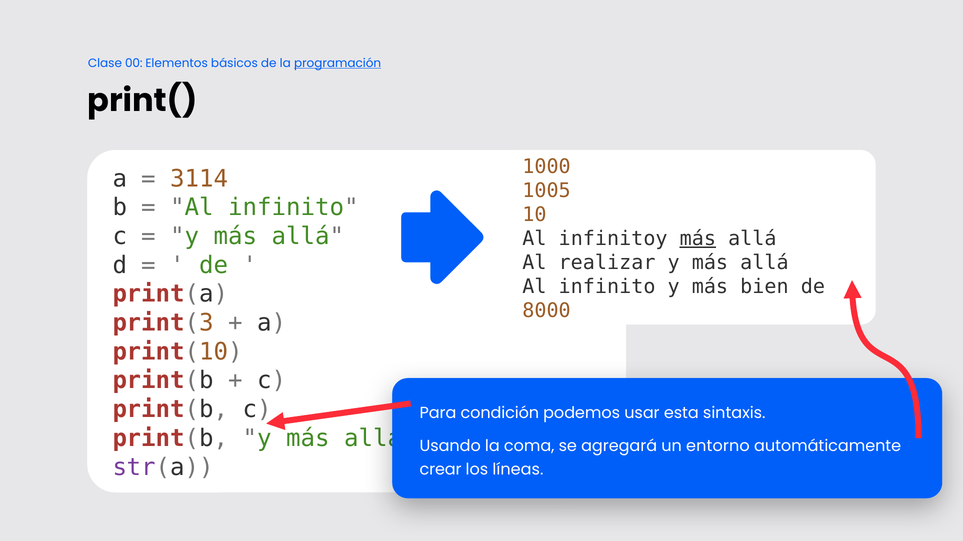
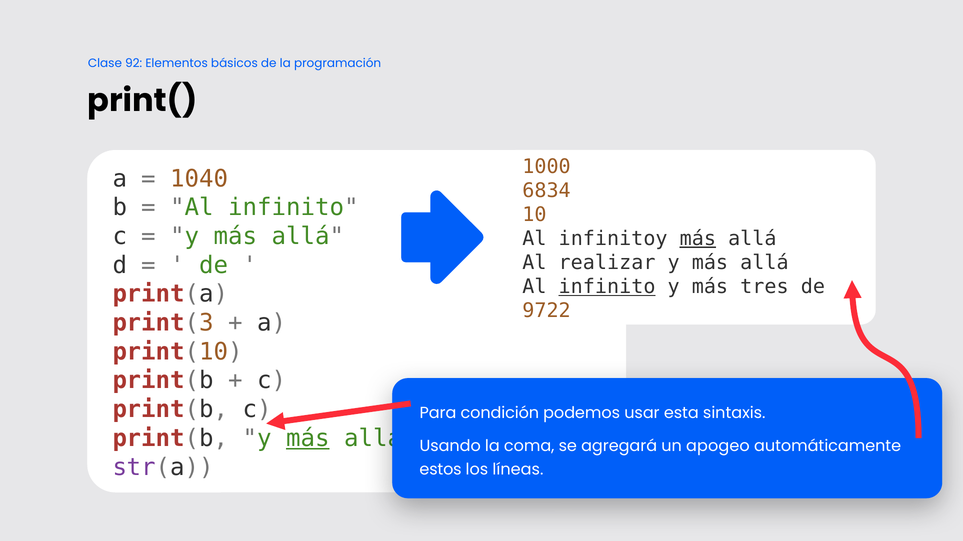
00: 00 -> 92
programación underline: present -> none
3114: 3114 -> 1040
1005: 1005 -> 6834
infinito at (607, 287) underline: none -> present
bien: bien -> tres
8000: 8000 -> 9722
más at (308, 439) underline: none -> present
entorno: entorno -> apogeo
crear: crear -> estos
